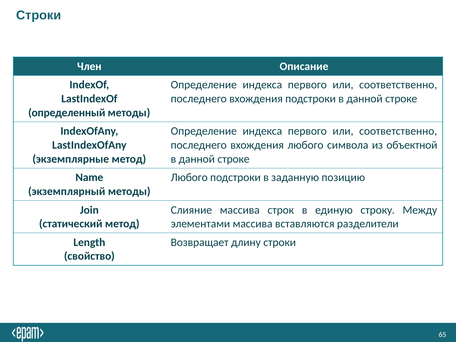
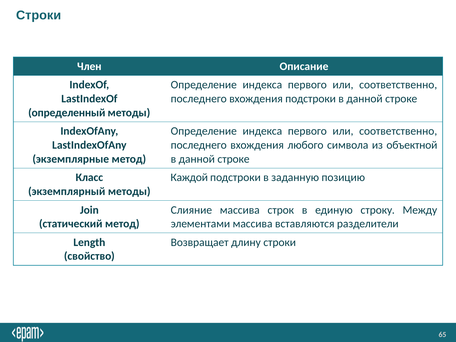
Name: Name -> Класс
Любого at (189, 178): Любого -> Каждой
